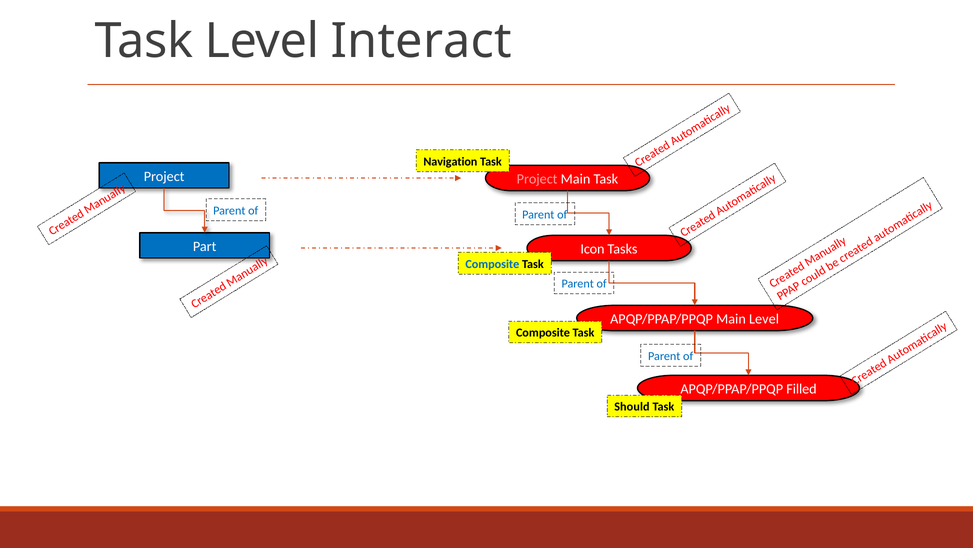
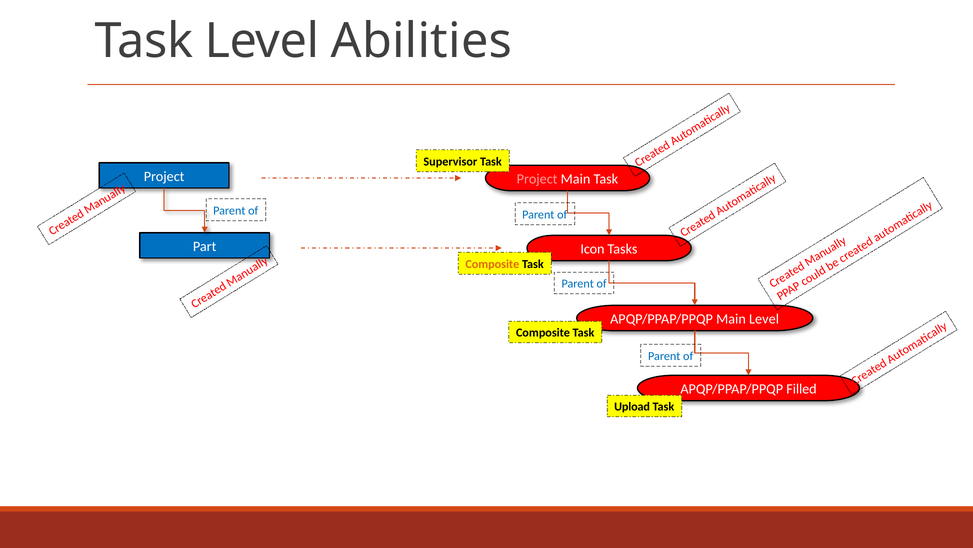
Interact: Interact -> Abilities
Navigation: Navigation -> Supervisor
Composite at (492, 264) colour: blue -> orange
Should: Should -> Upload
